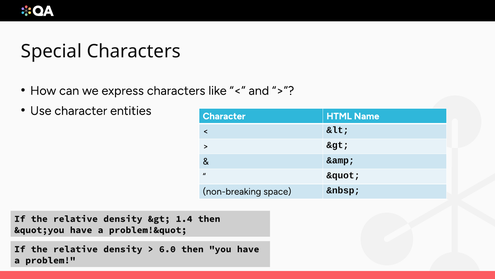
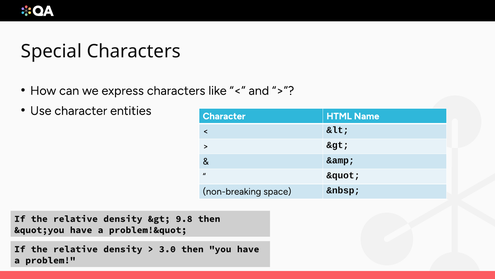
1.4: 1.4 -> 9.8
6.0: 6.0 -> 3.0
